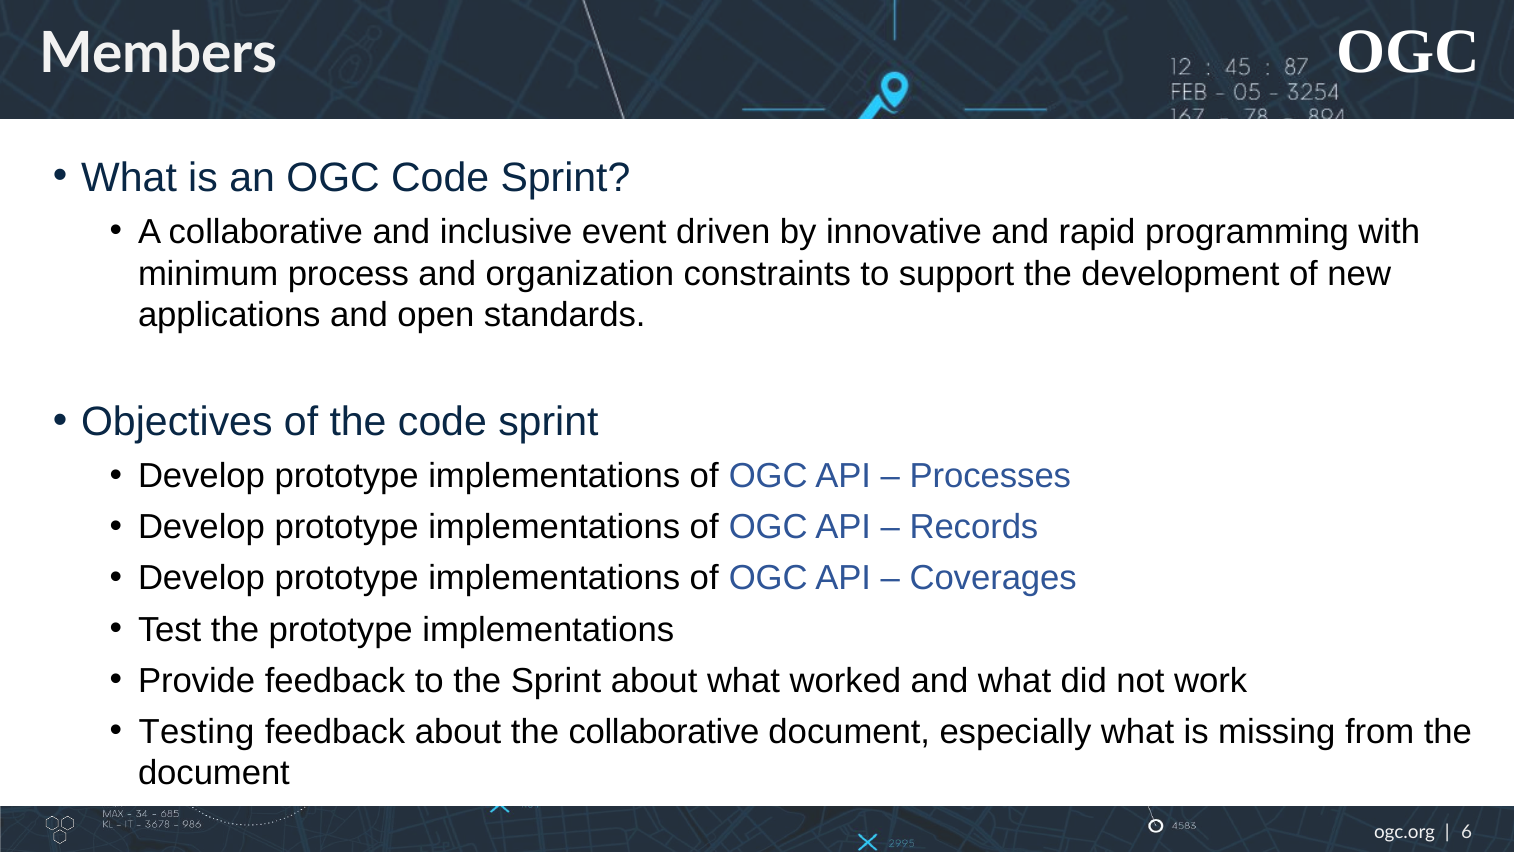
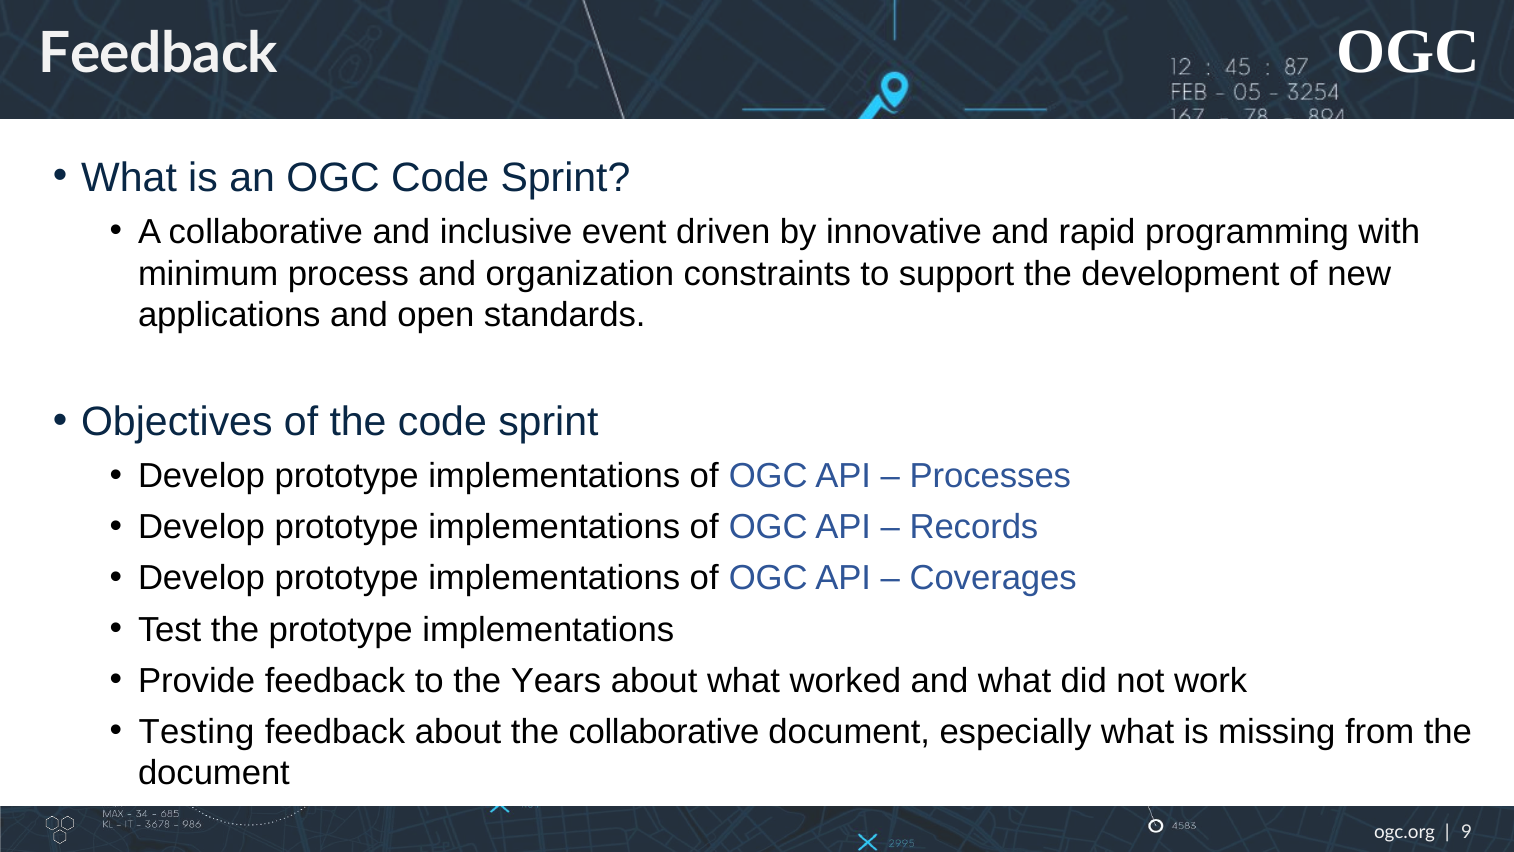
Members at (158, 54): Members -> Feedback
the Sprint: Sprint -> Years
6: 6 -> 9
